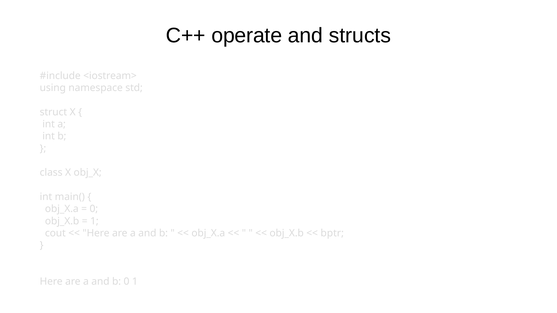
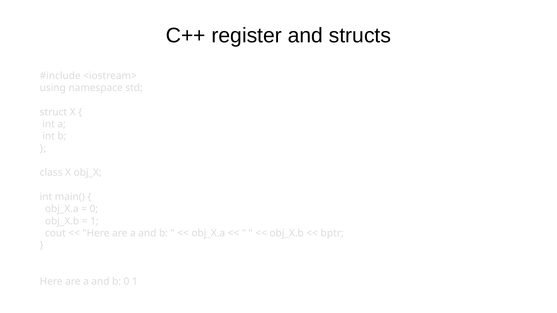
operate: operate -> register
